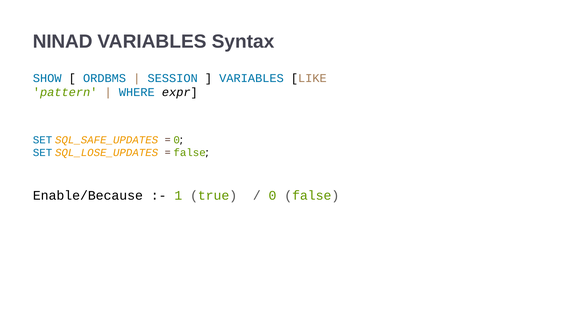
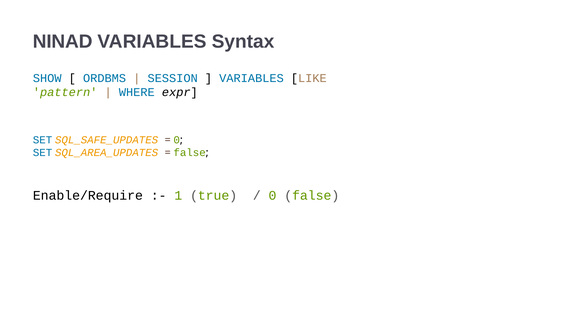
SQL_LOSE_UPDATES: SQL_LOSE_UPDATES -> SQL_AREA_UPDATES
Enable/Because: Enable/Because -> Enable/Require
